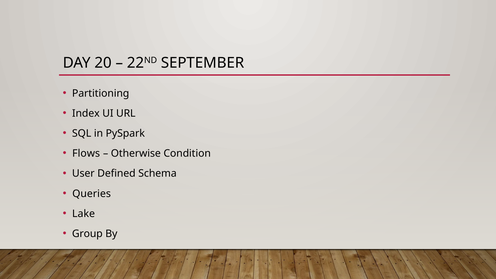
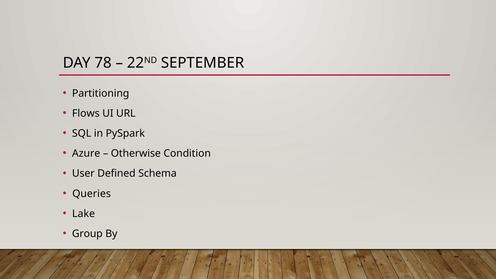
20: 20 -> 78
Index: Index -> Flows
Flows: Flows -> Azure
